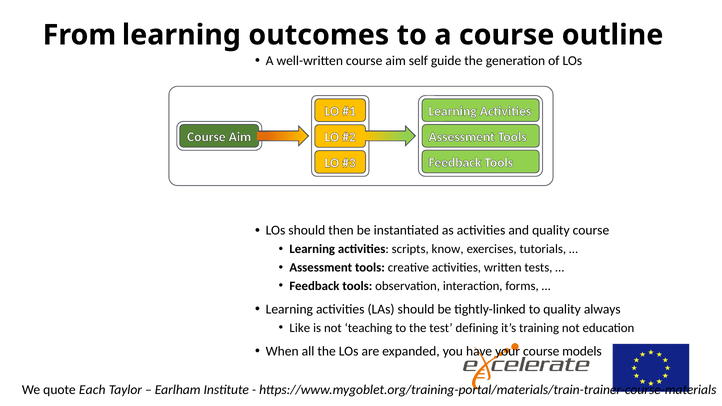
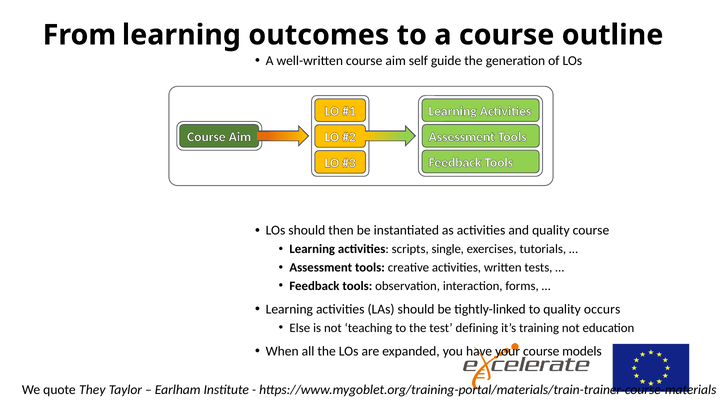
know: know -> single
always: always -> occurs
Like: Like -> Else
Each: Each -> They
